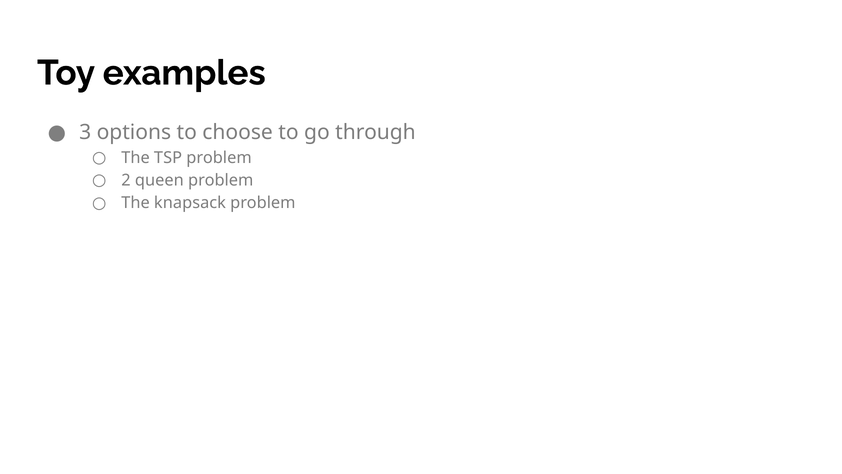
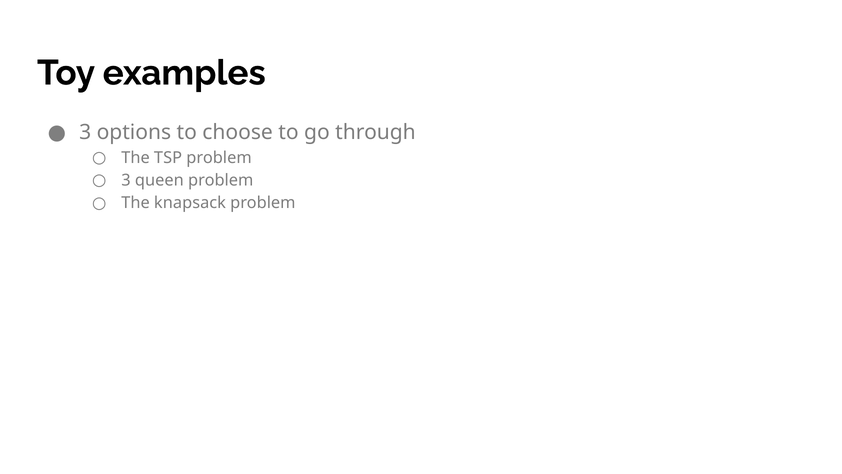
2 at (126, 180): 2 -> 3
